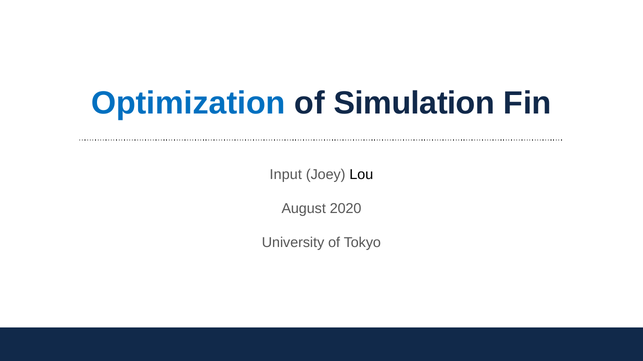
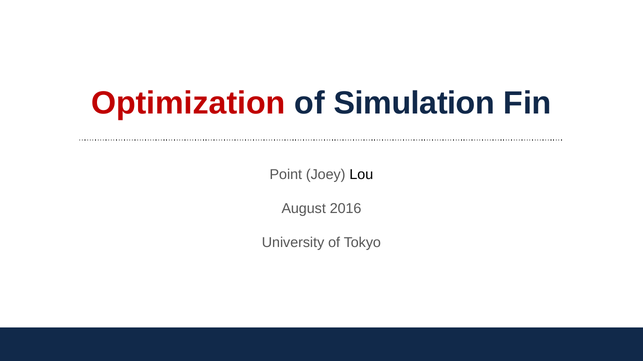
Optimization colour: blue -> red
Input: Input -> Point
2020: 2020 -> 2016
